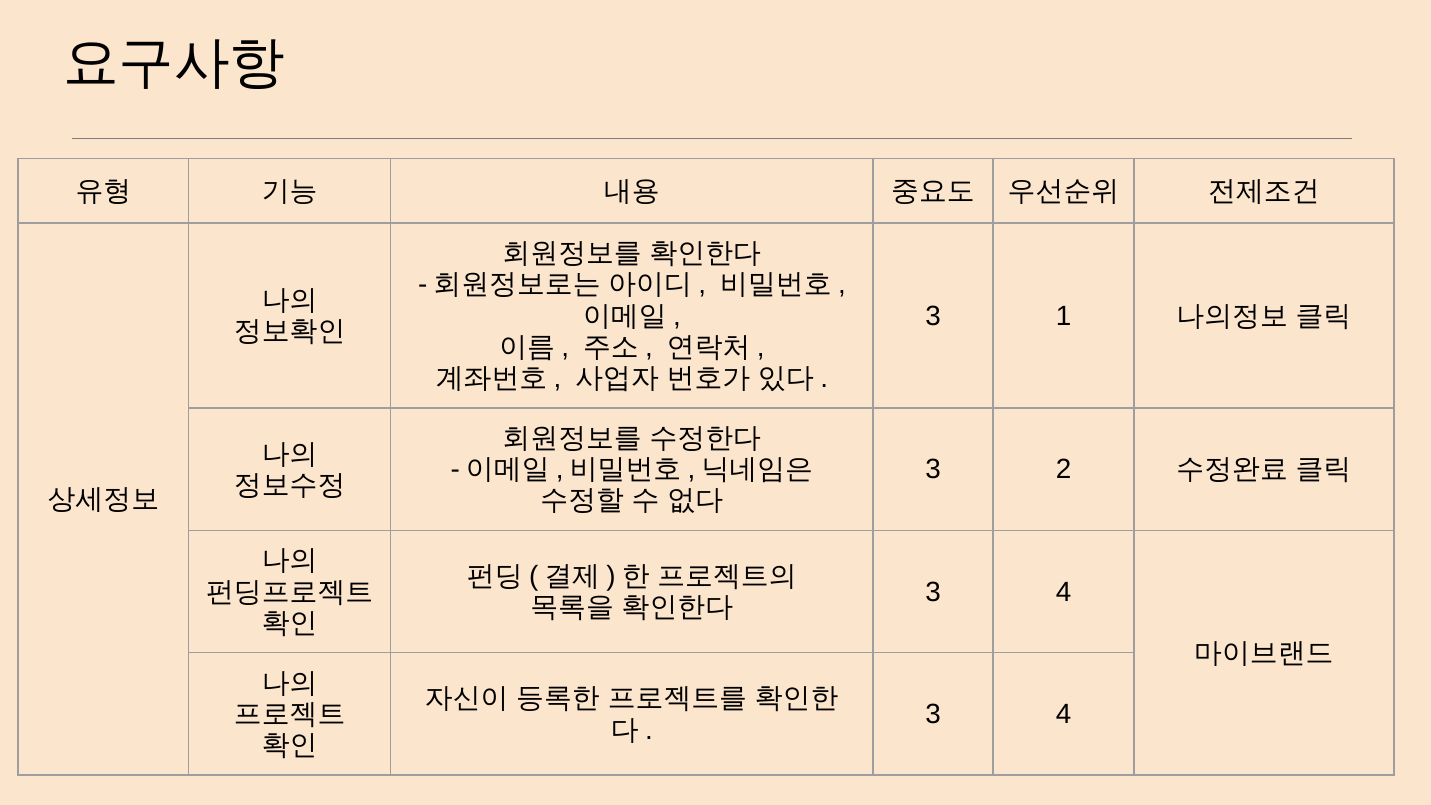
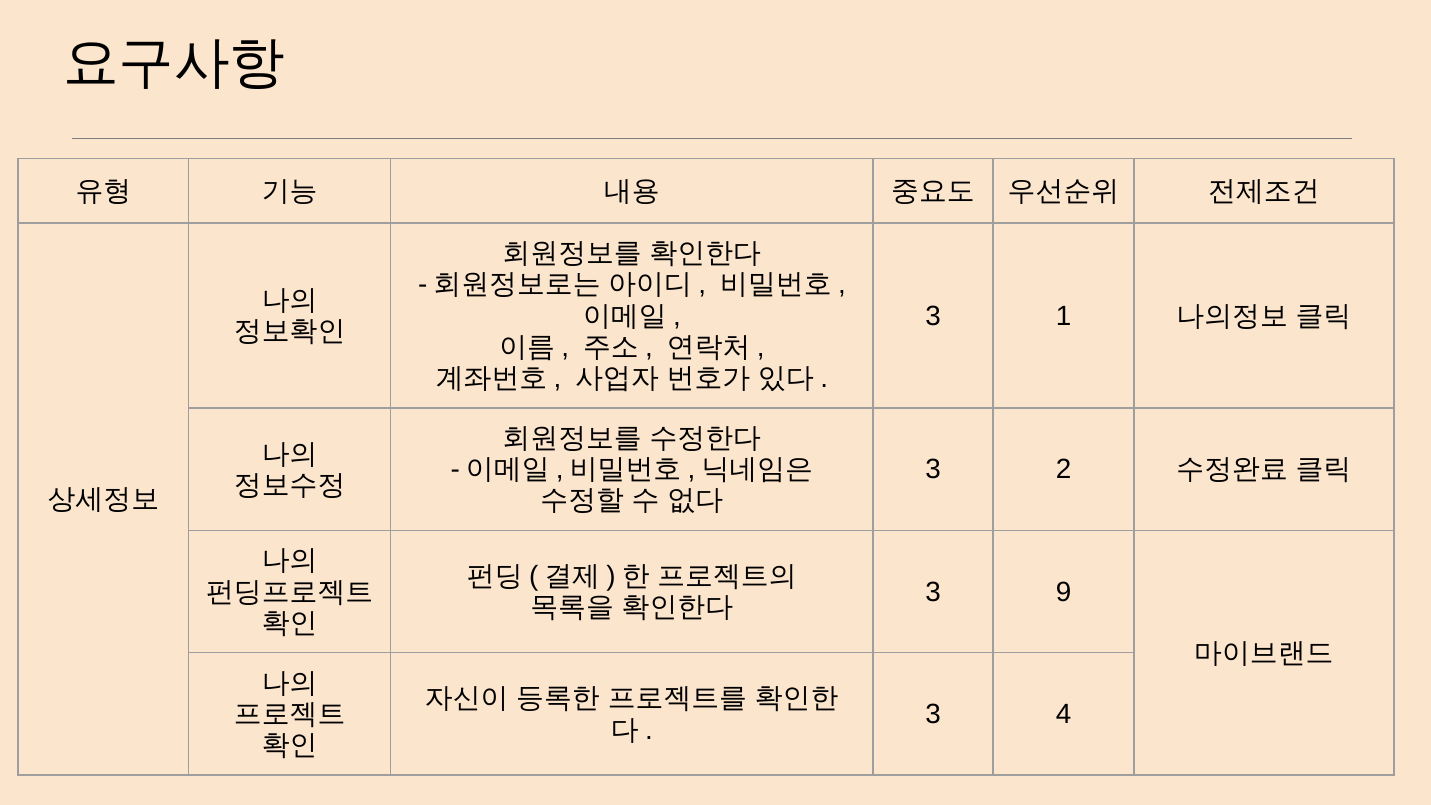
4 at (1064, 592): 4 -> 9
